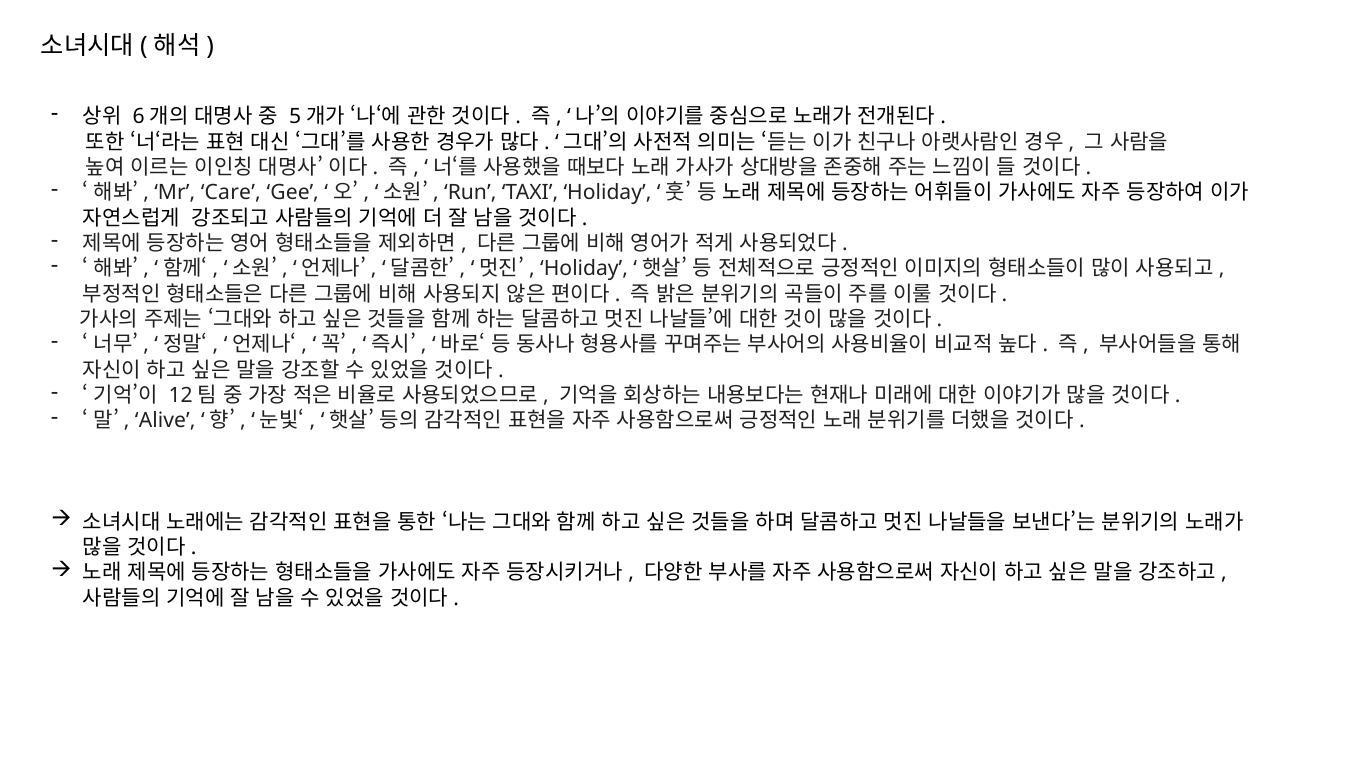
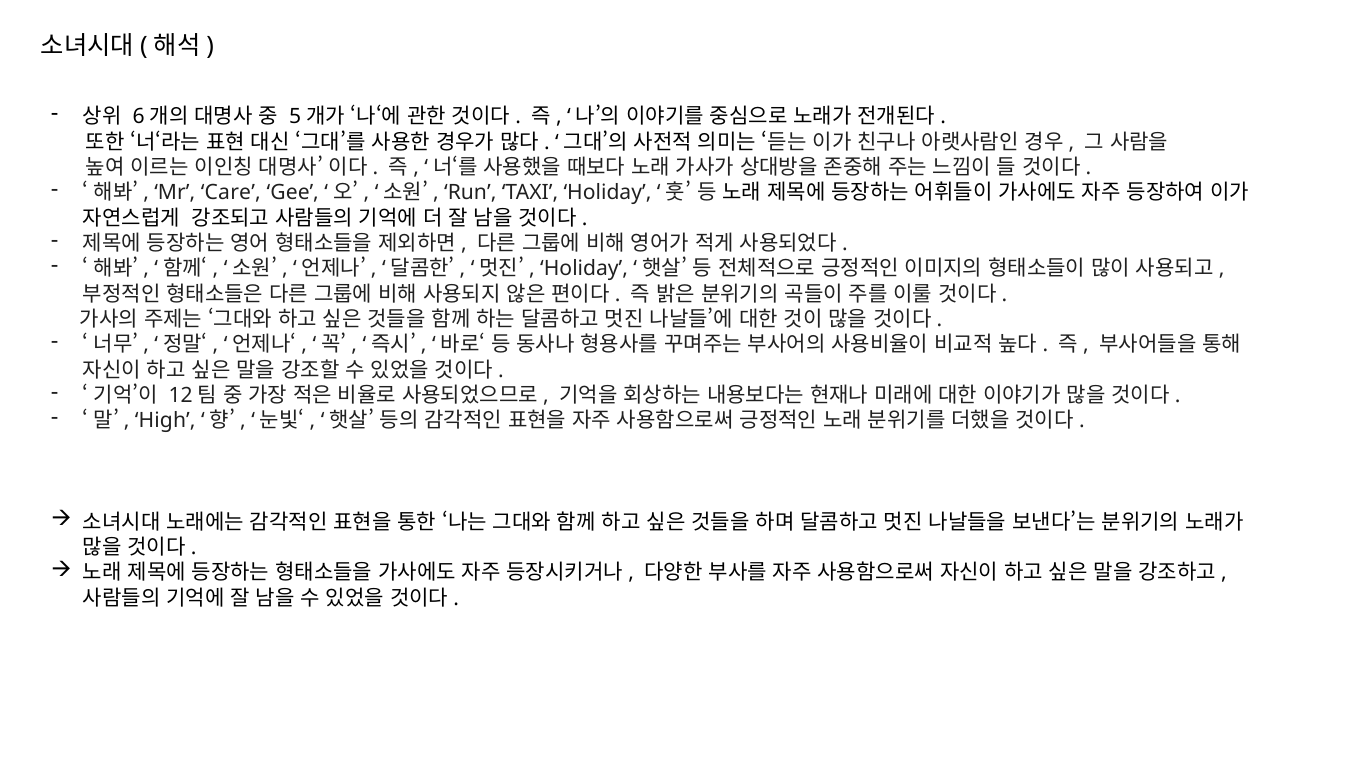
Alive: Alive -> High
